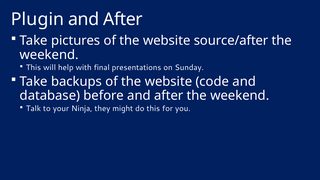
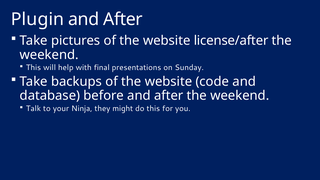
source/after: source/after -> license/after
